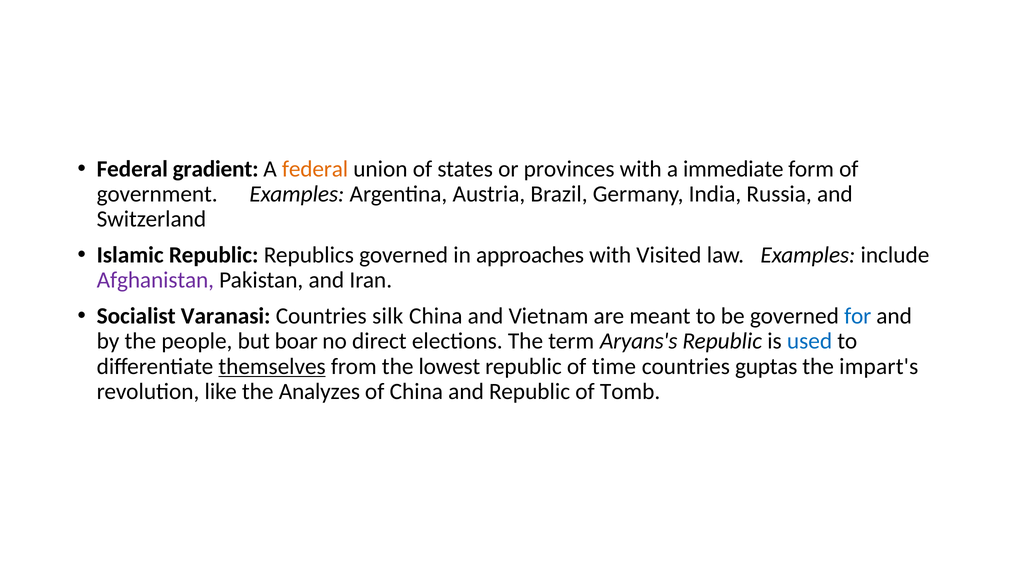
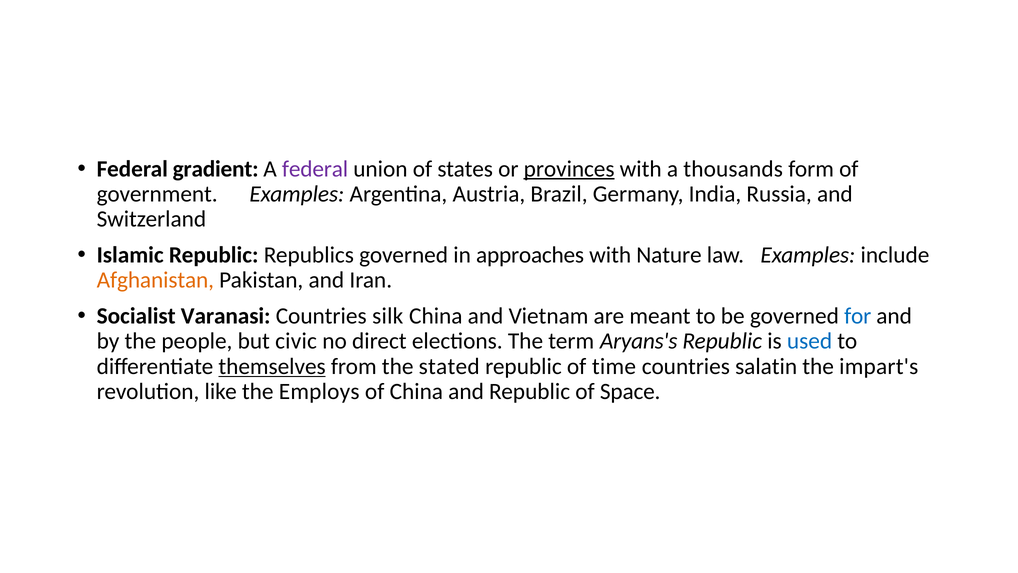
federal at (315, 169) colour: orange -> purple
provinces underline: none -> present
immediate: immediate -> thousands
Visited: Visited -> Nature
Afghanistan colour: purple -> orange
boar: boar -> civic
lowest: lowest -> stated
guptas: guptas -> salatin
Analyzes: Analyzes -> Employs
Tomb: Tomb -> Space
